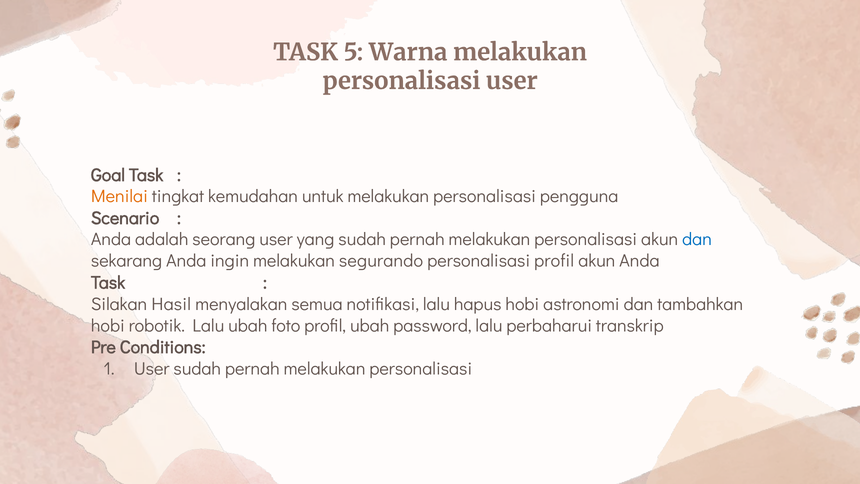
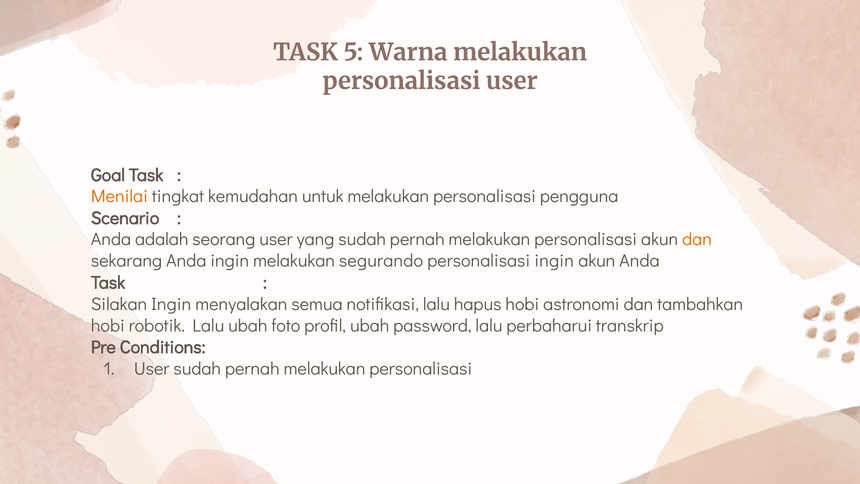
dan at (697, 239) colour: blue -> orange
personalisasi profil: profil -> ingin
Silakan Hasil: Hasil -> Ingin
